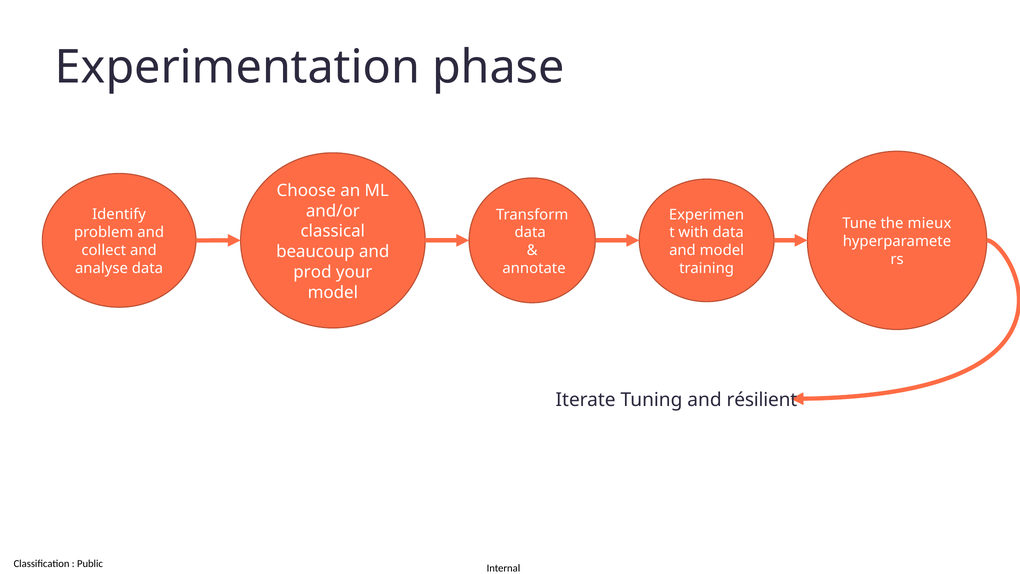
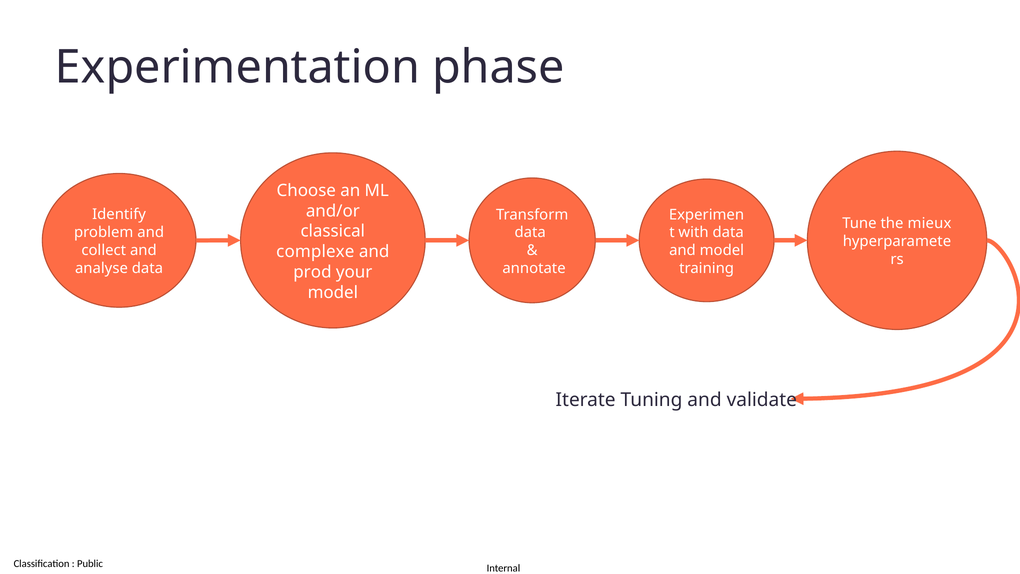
beaucoup: beaucoup -> complexe
résilient: résilient -> validate
